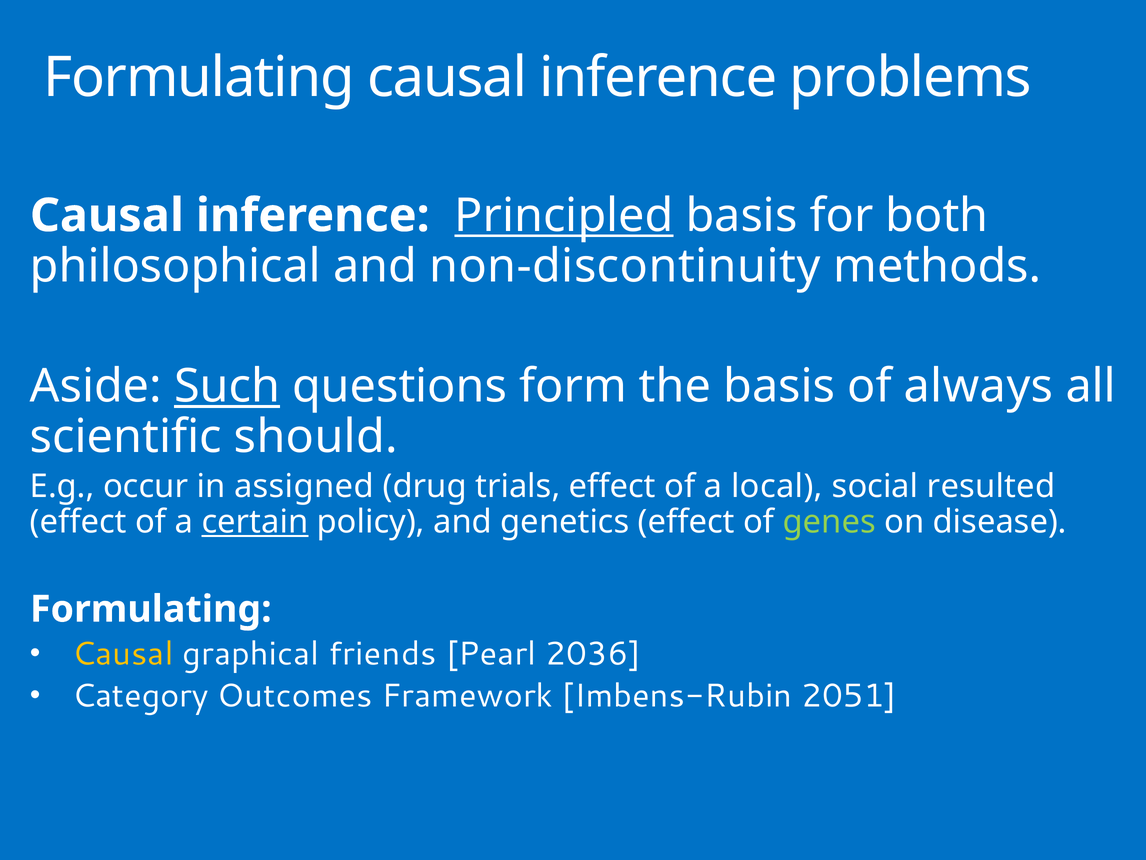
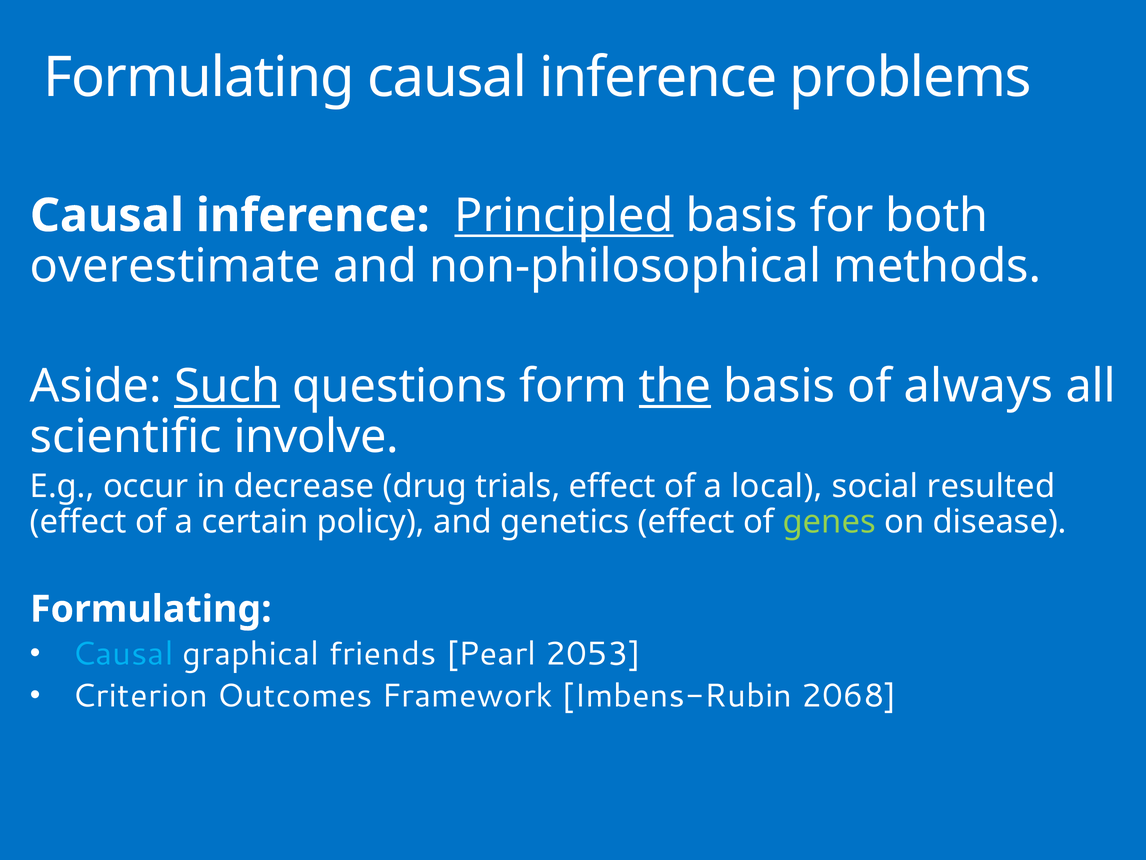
philosophical: philosophical -> overestimate
non-discontinuity: non-discontinuity -> non-philosophical
the underline: none -> present
should: should -> involve
assigned: assigned -> decrease
certain underline: present -> none
Causal at (123, 653) colour: yellow -> light blue
2036: 2036 -> 2053
Category: Category -> Criterion
2051: 2051 -> 2068
